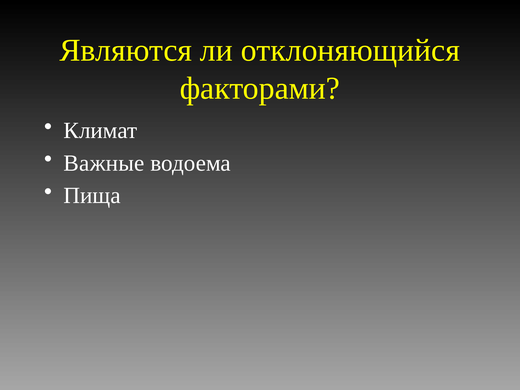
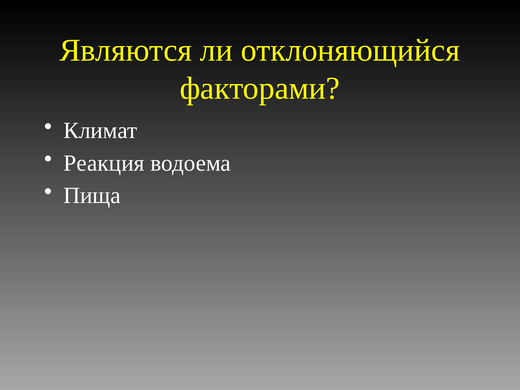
Важные: Важные -> Реакция
